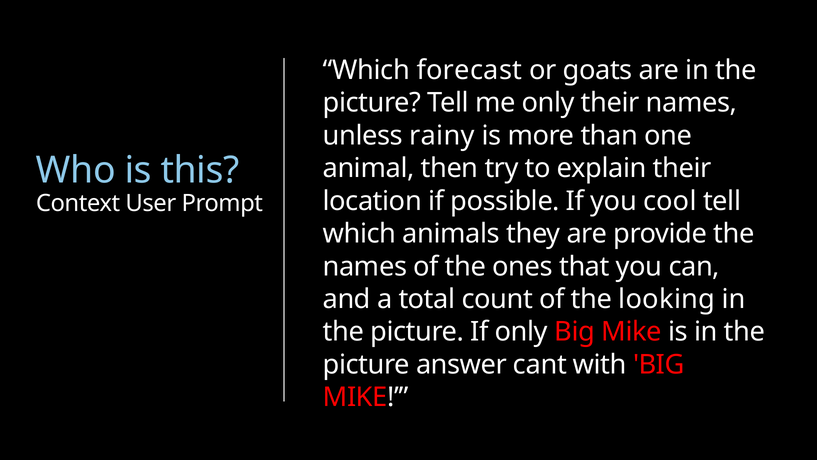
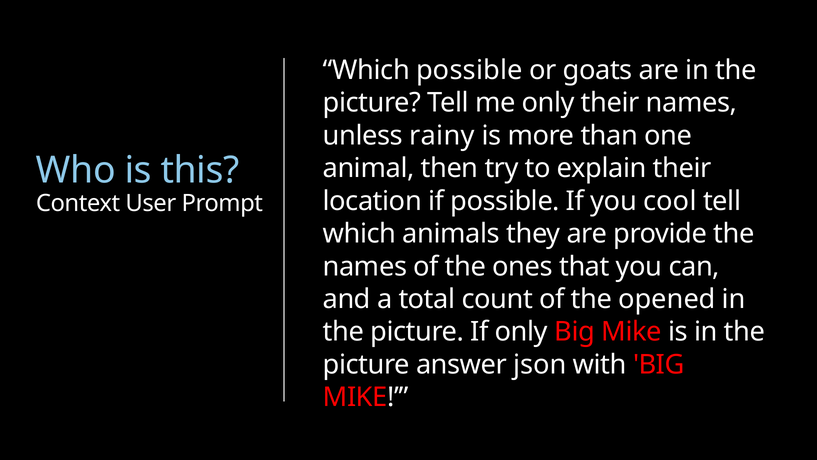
Which forecast: forecast -> possible
looking: looking -> opened
cant: cant -> json
